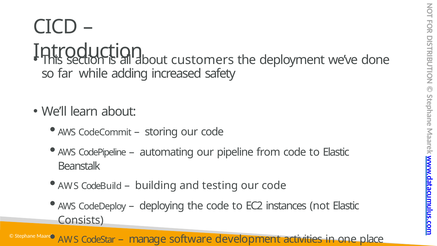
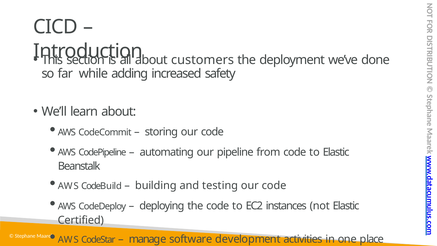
Consists: Consists -> Certified
